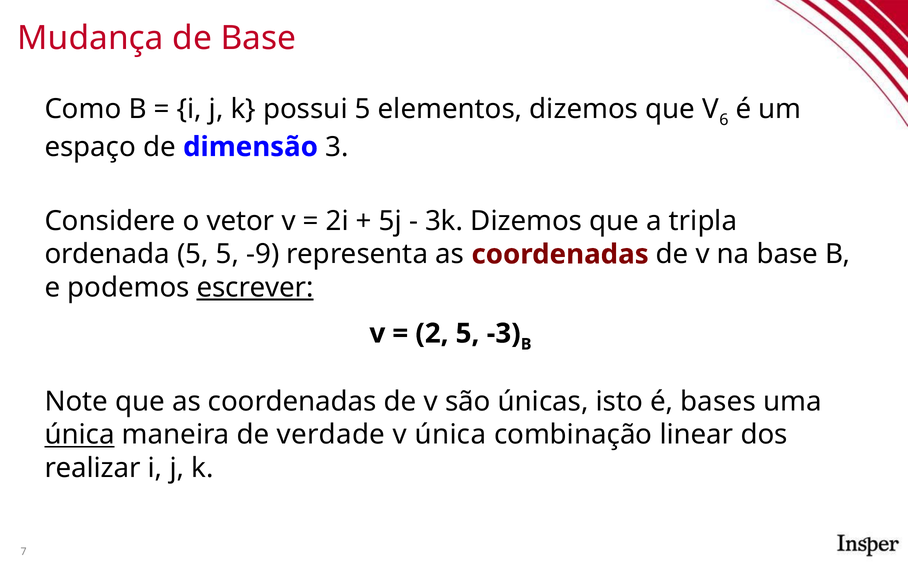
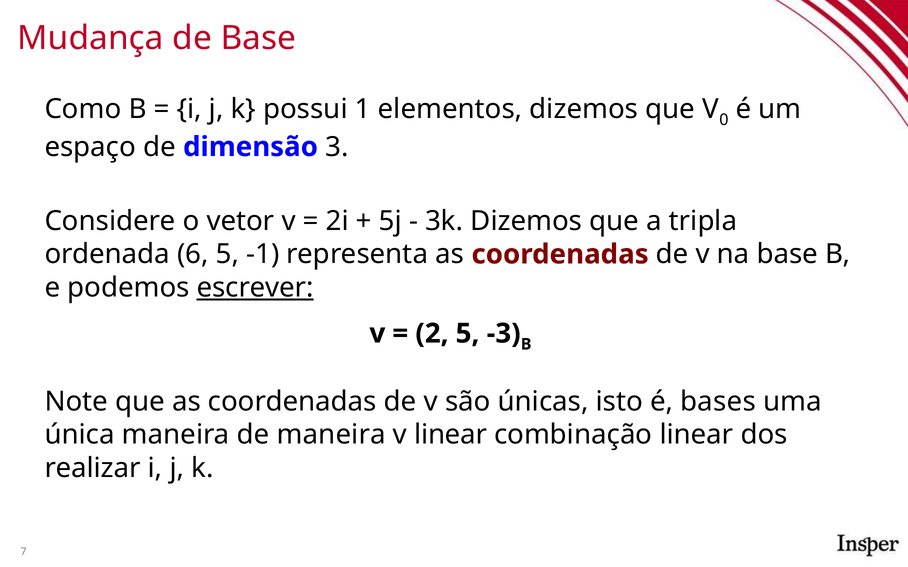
possui 5: 5 -> 1
6: 6 -> 0
ordenada 5: 5 -> 6
-9: -9 -> -1
única at (80, 435) underline: present -> none
de verdade: verdade -> maneira
v única: única -> linear
